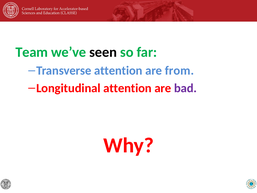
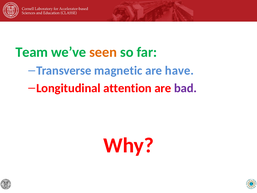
seen colour: black -> orange
Transverse attention: attention -> magnetic
from: from -> have
